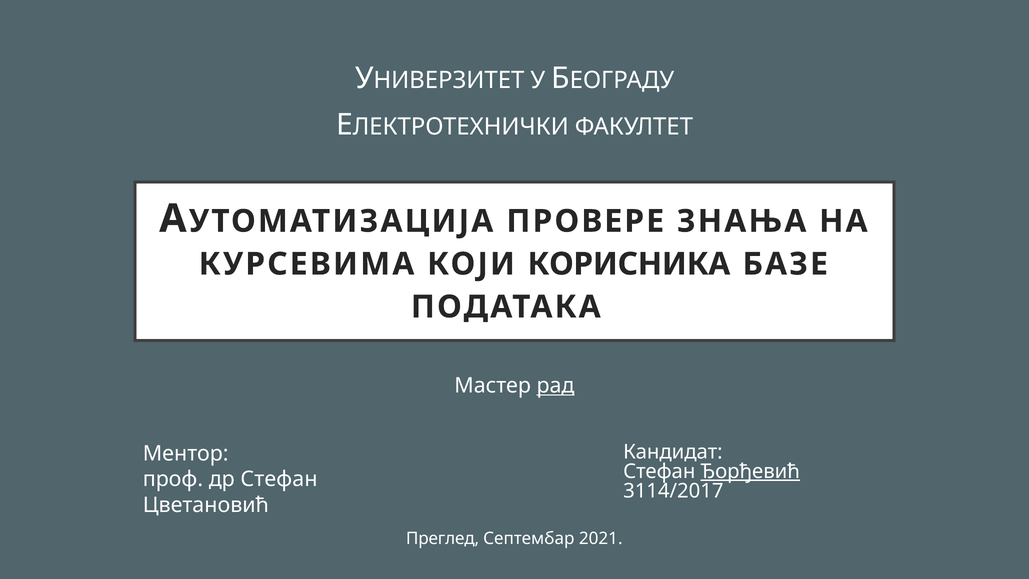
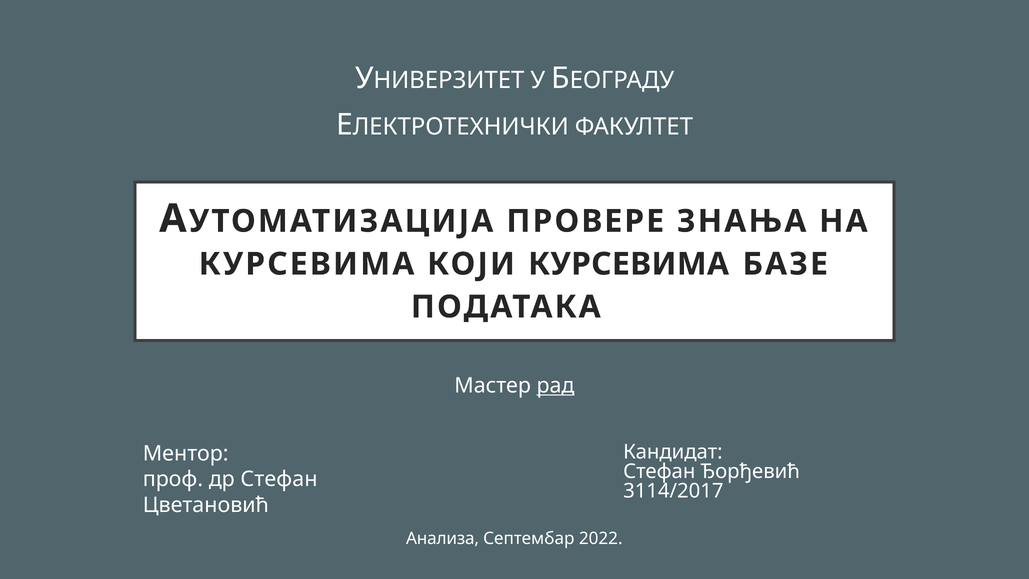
КОЈИ КОРИСНИКА: КОРИСНИКА -> КУРСЕВИМА
Ђорђевић underline: present -> none
Преглед: Преглед -> Анализа
2021: 2021 -> 2022
